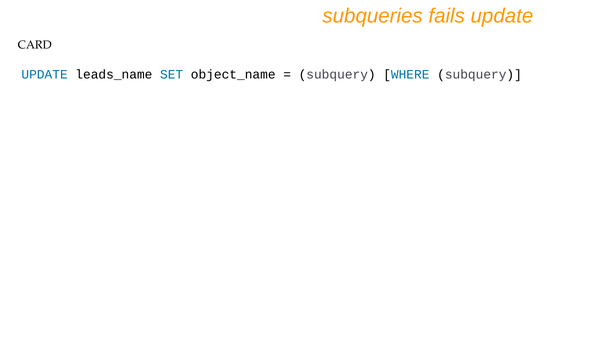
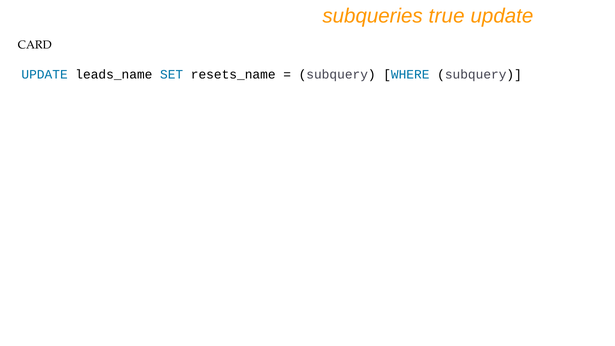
fails: fails -> true
object_name: object_name -> resets_name
